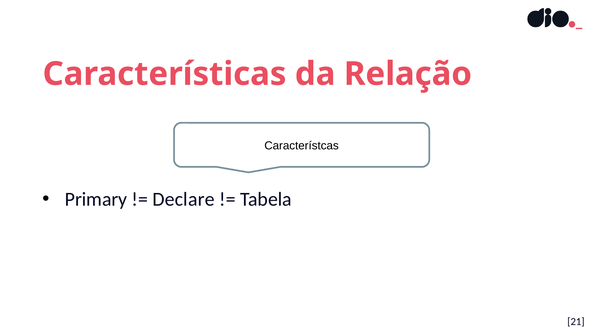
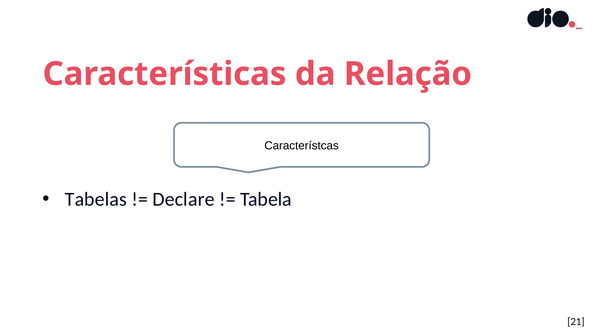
Primary: Primary -> Tabelas
